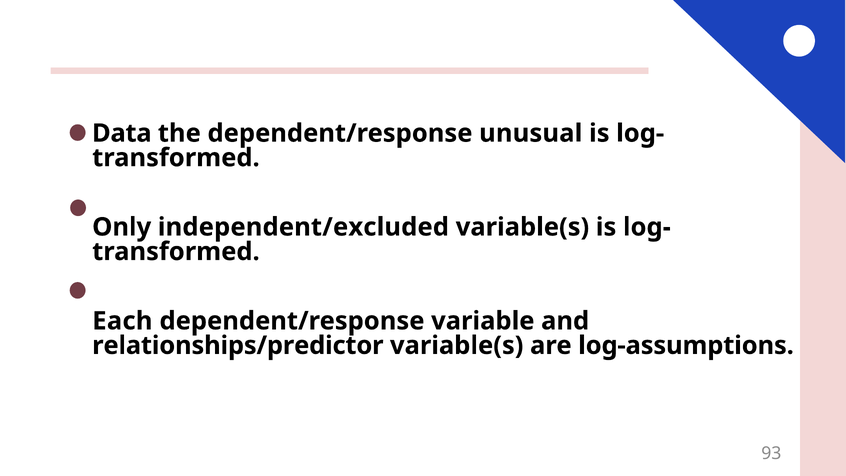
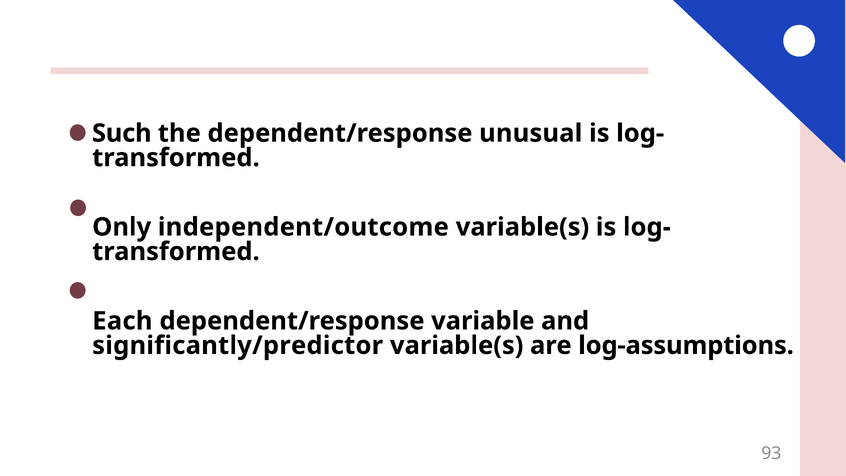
Data: Data -> Such
independent/excluded: independent/excluded -> independent/outcome
relationships/predictor: relationships/predictor -> significantly/predictor
